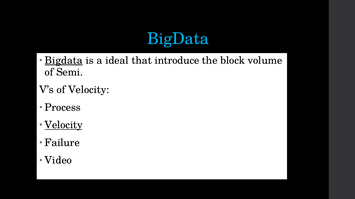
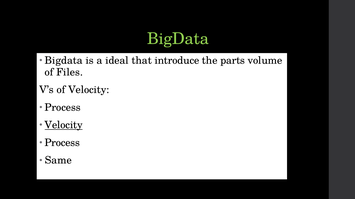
BigData at (178, 39) colour: light blue -> light green
Bigdata at (64, 61) underline: present -> none
block: block -> parts
Semi: Semi -> Files
Failure at (62, 143): Failure -> Process
Video: Video -> Same
